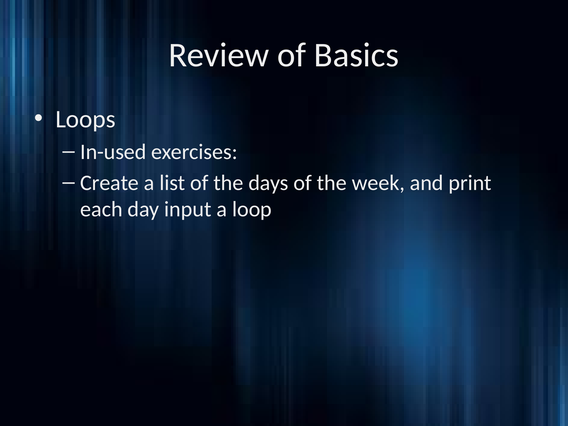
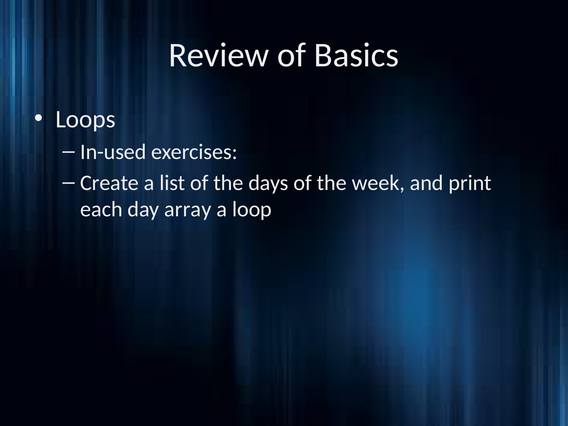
input: input -> array
